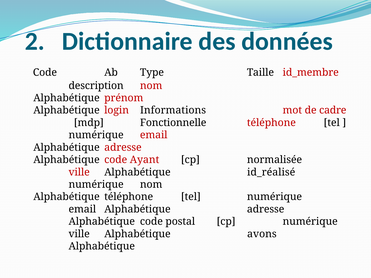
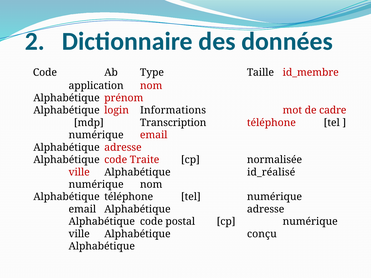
description: description -> application
Fonctionnelle: Fonctionnelle -> Transcription
Ayant: Ayant -> Traite
avons: avons -> conçu
